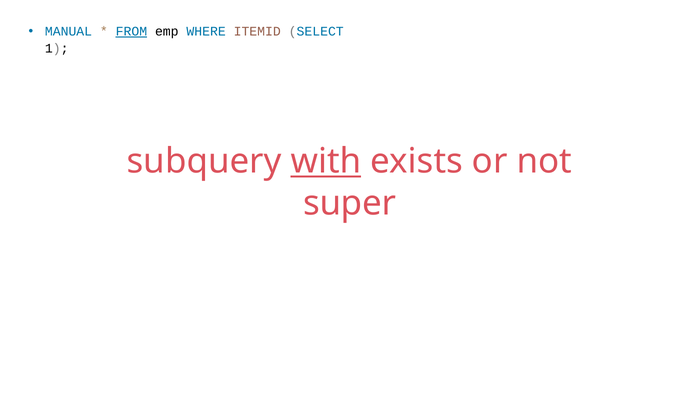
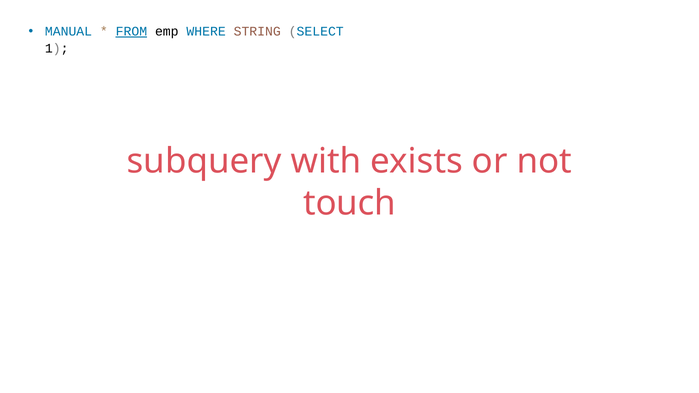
ITEMID: ITEMID -> STRING
with underline: present -> none
super: super -> touch
